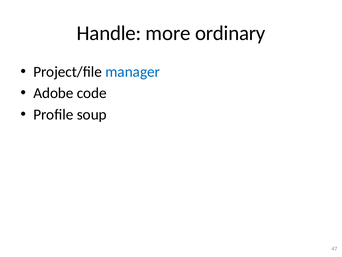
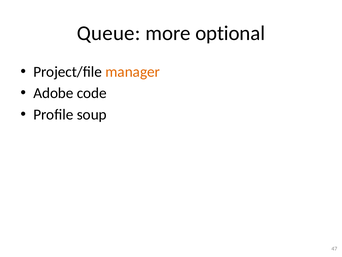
Handle: Handle -> Queue
ordinary: ordinary -> optional
manager colour: blue -> orange
